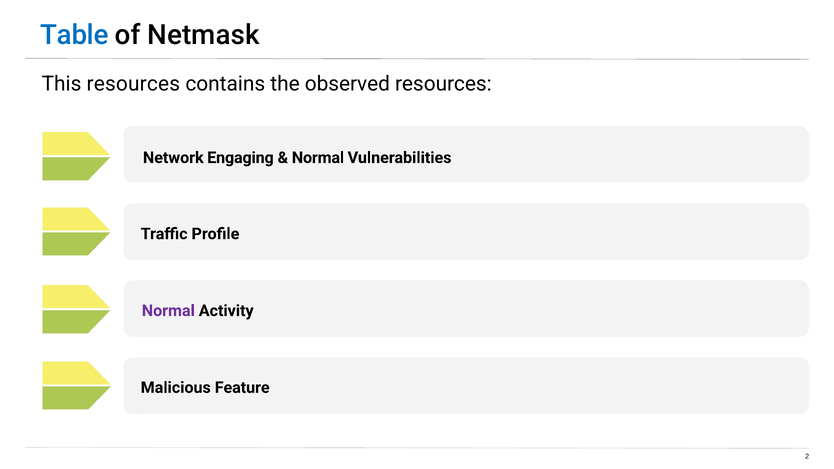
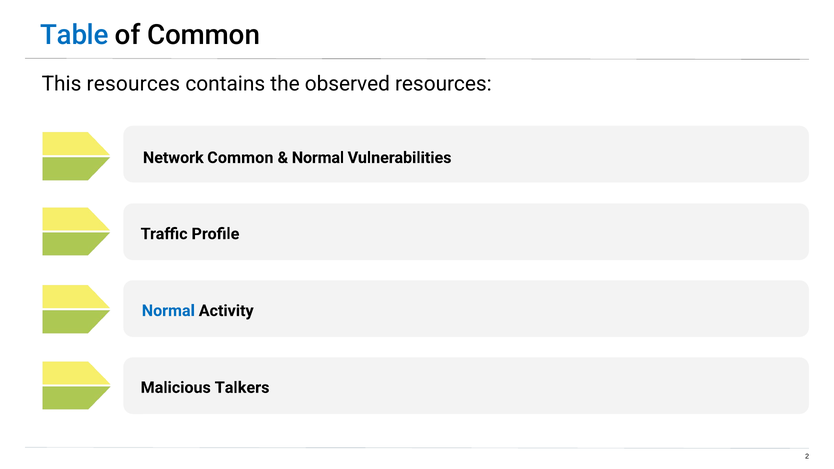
of Netmask: Netmask -> Common
Network Engaging: Engaging -> Common
Normal at (168, 311) colour: purple -> blue
Feature: Feature -> Talkers
